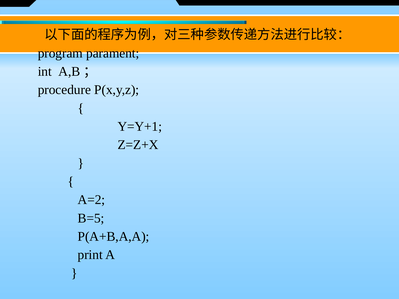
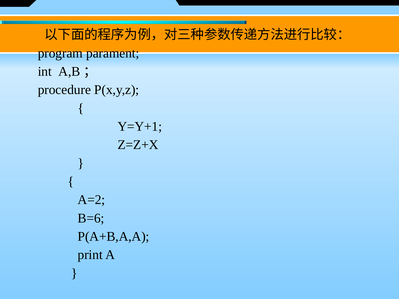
B=5: B=5 -> B=6
